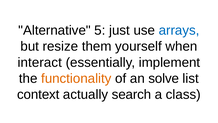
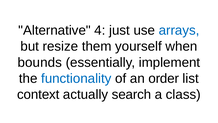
5: 5 -> 4
interact: interact -> bounds
functionality colour: orange -> blue
solve: solve -> order
